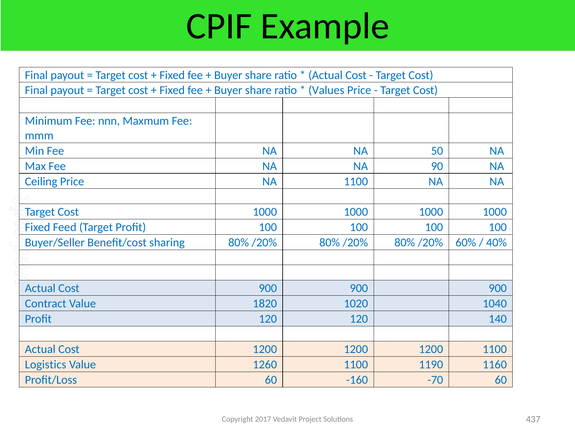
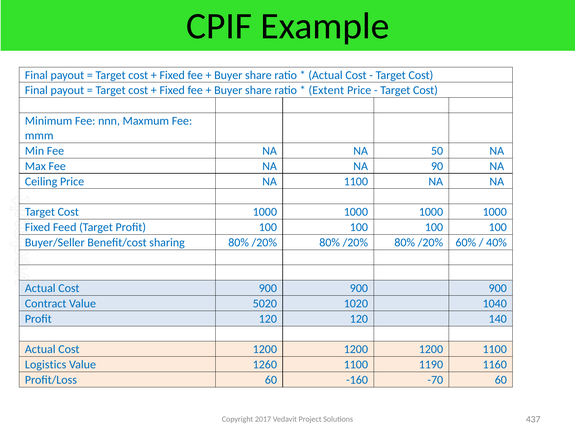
Values: Values -> Extent
1820: 1820 -> 5020
